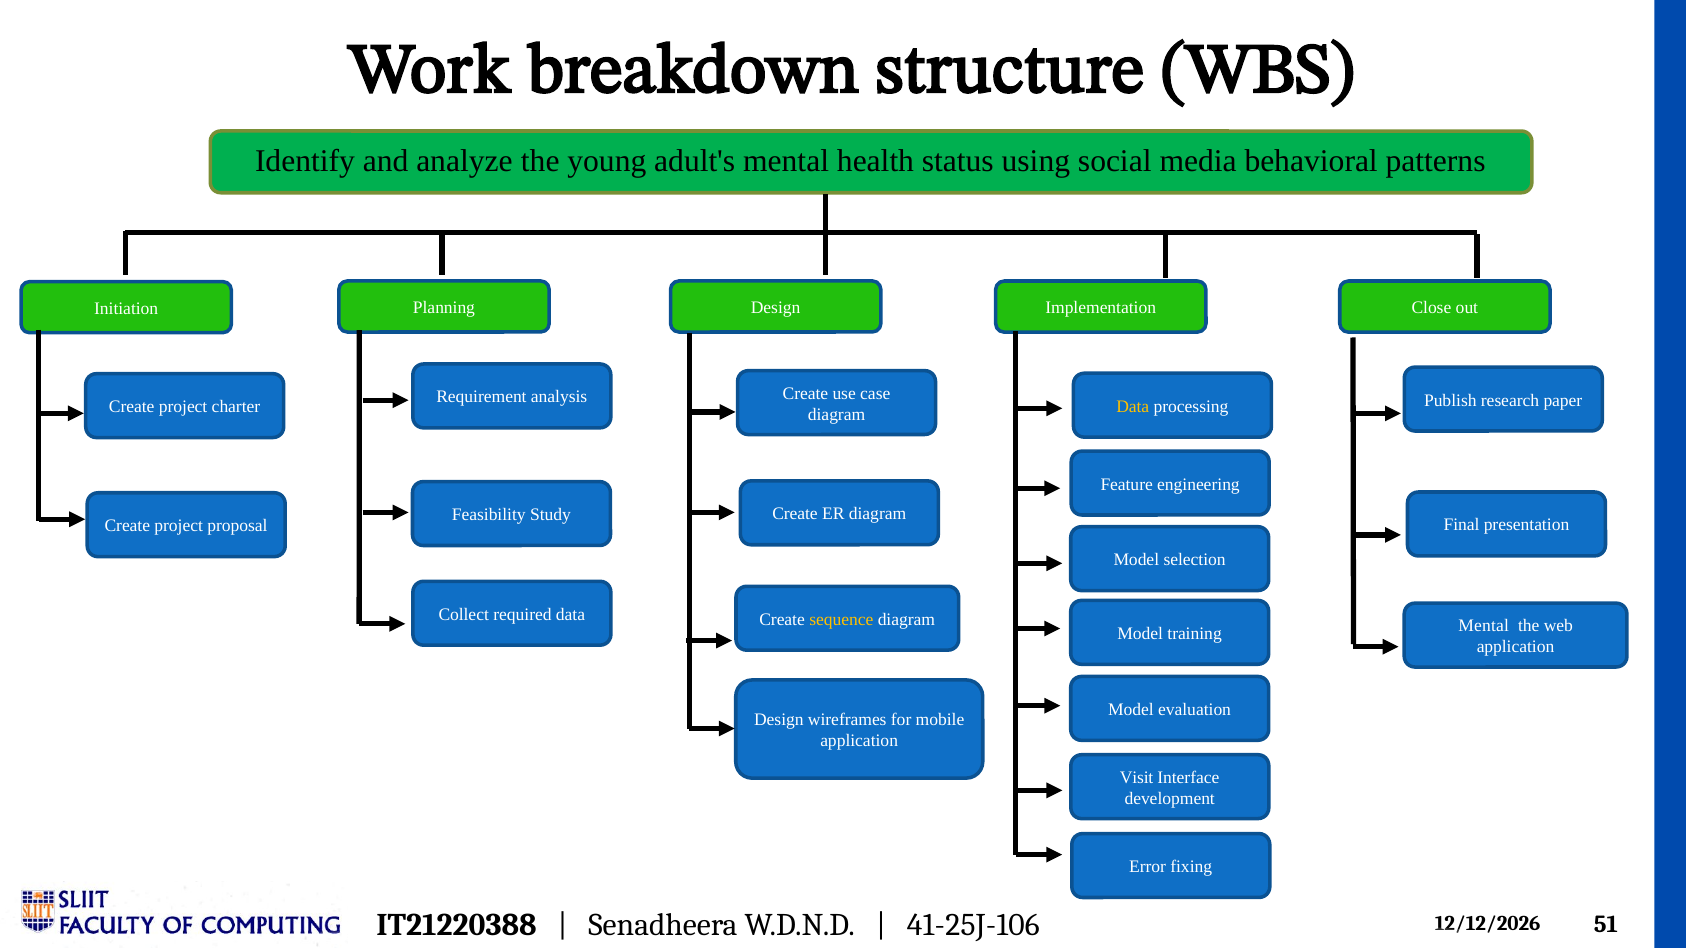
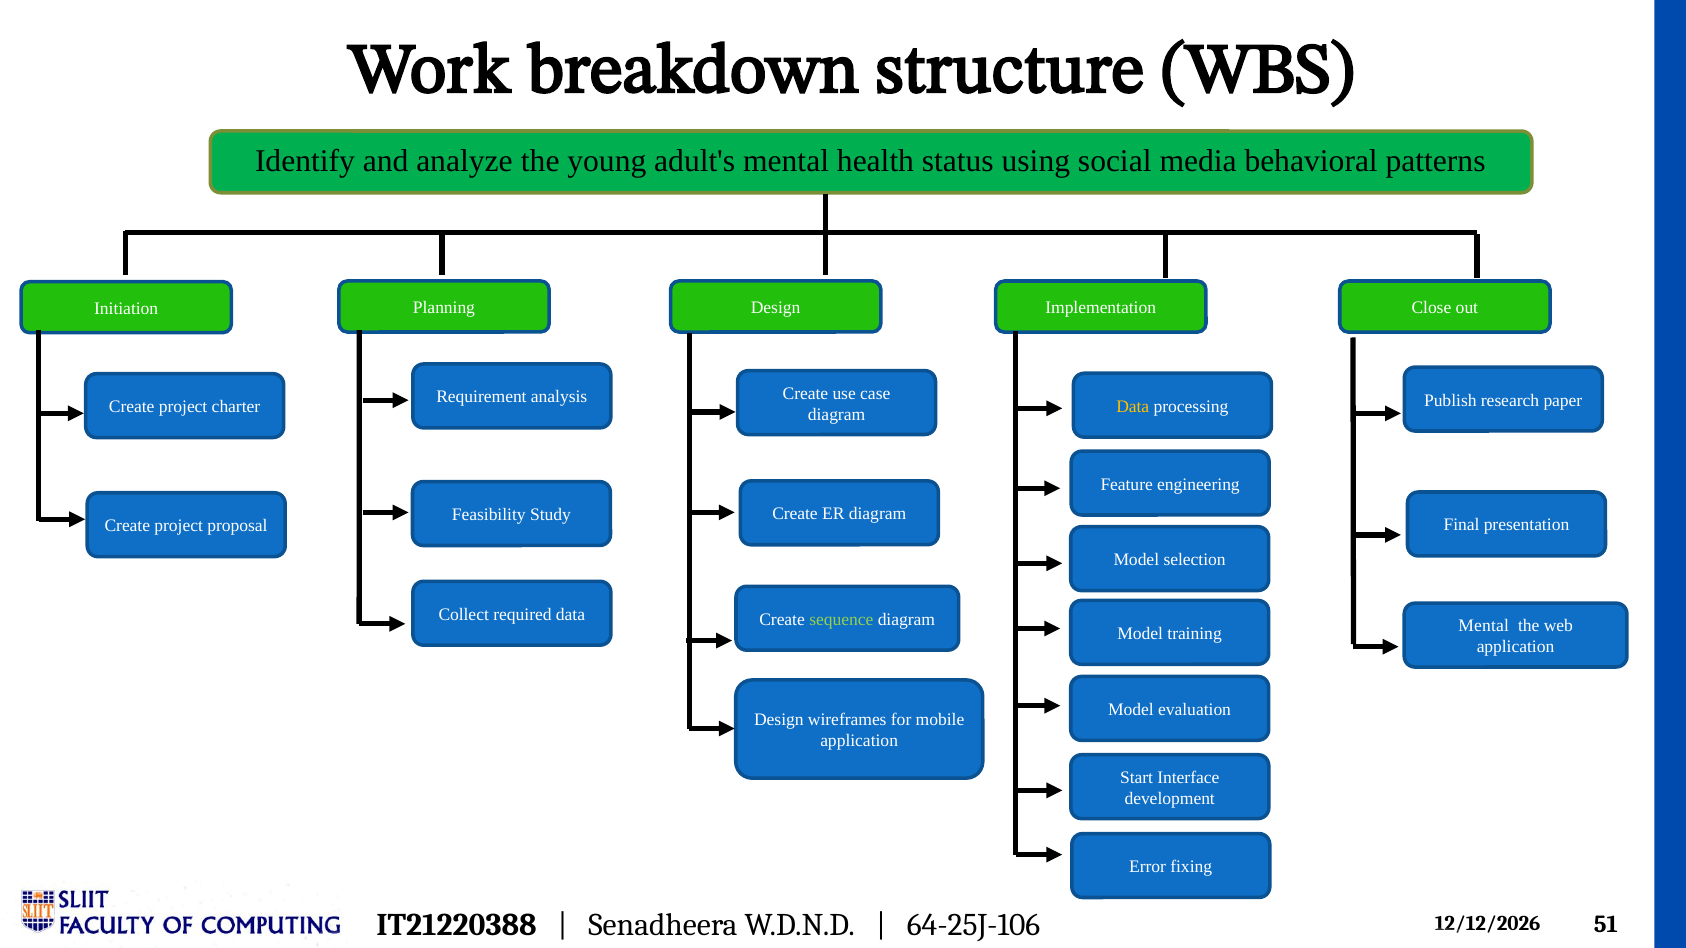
sequence colour: yellow -> light green
Visit: Visit -> Start
41-25J-106: 41-25J-106 -> 64-25J-106
